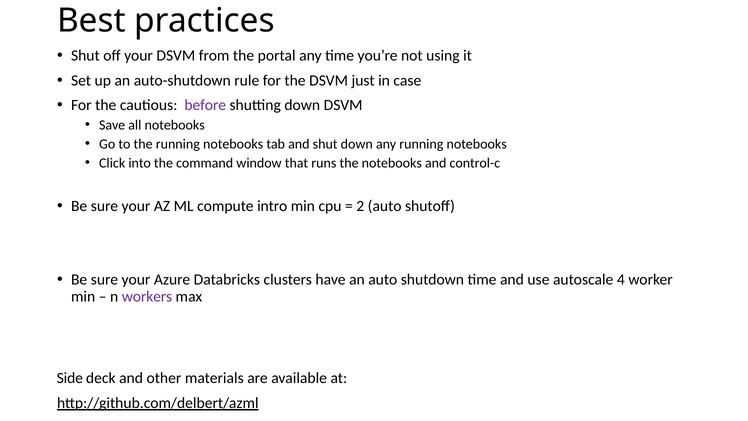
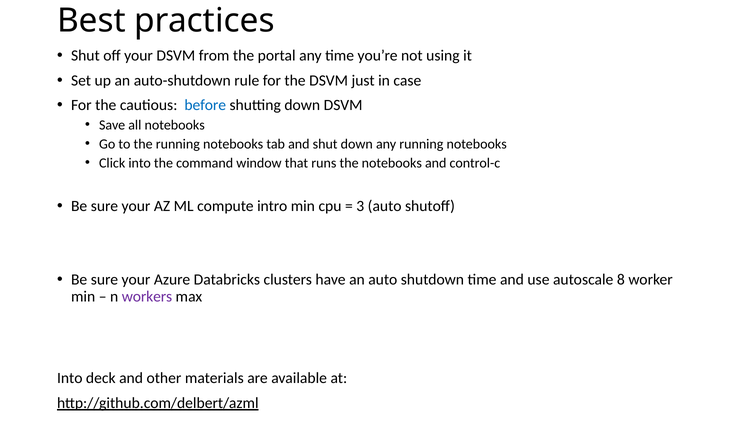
before colour: purple -> blue
2: 2 -> 3
4: 4 -> 8
Side at (70, 378): Side -> Into
